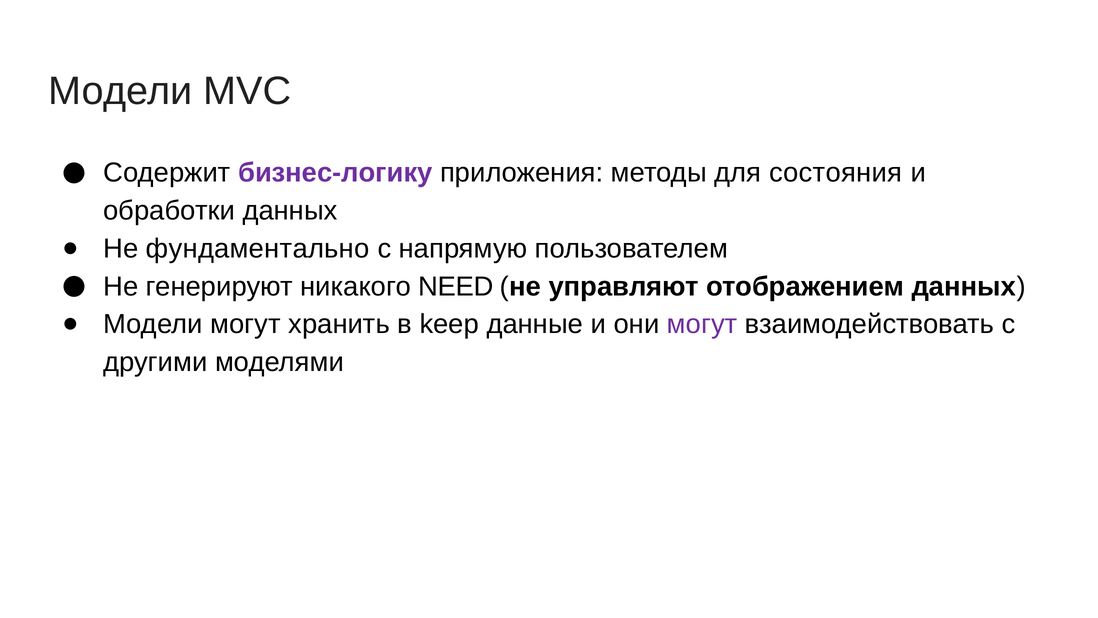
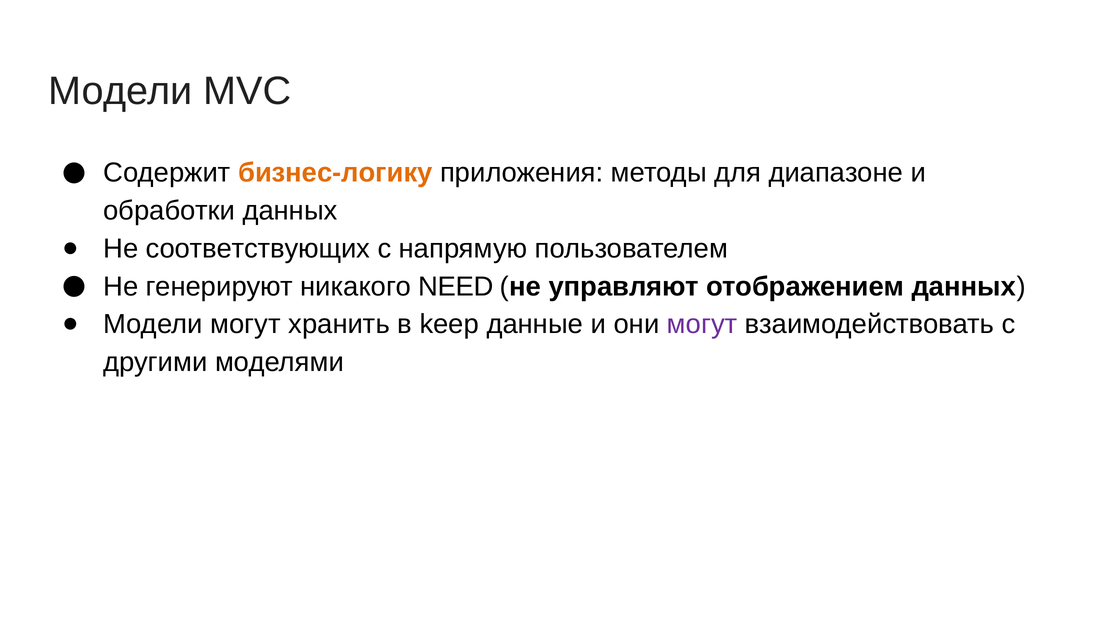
бизнес-логику colour: purple -> orange
состояния: состояния -> диапазоне
фундаментально: фундаментально -> соответствующих
